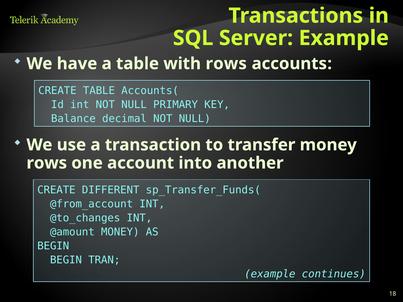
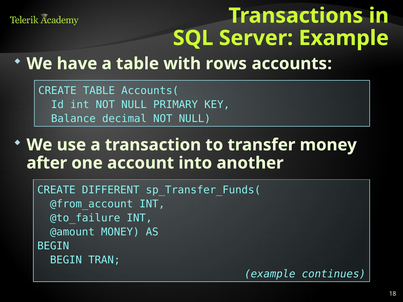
rows at (47, 163): rows -> after
@to_changes: @to_changes -> @to_failure
